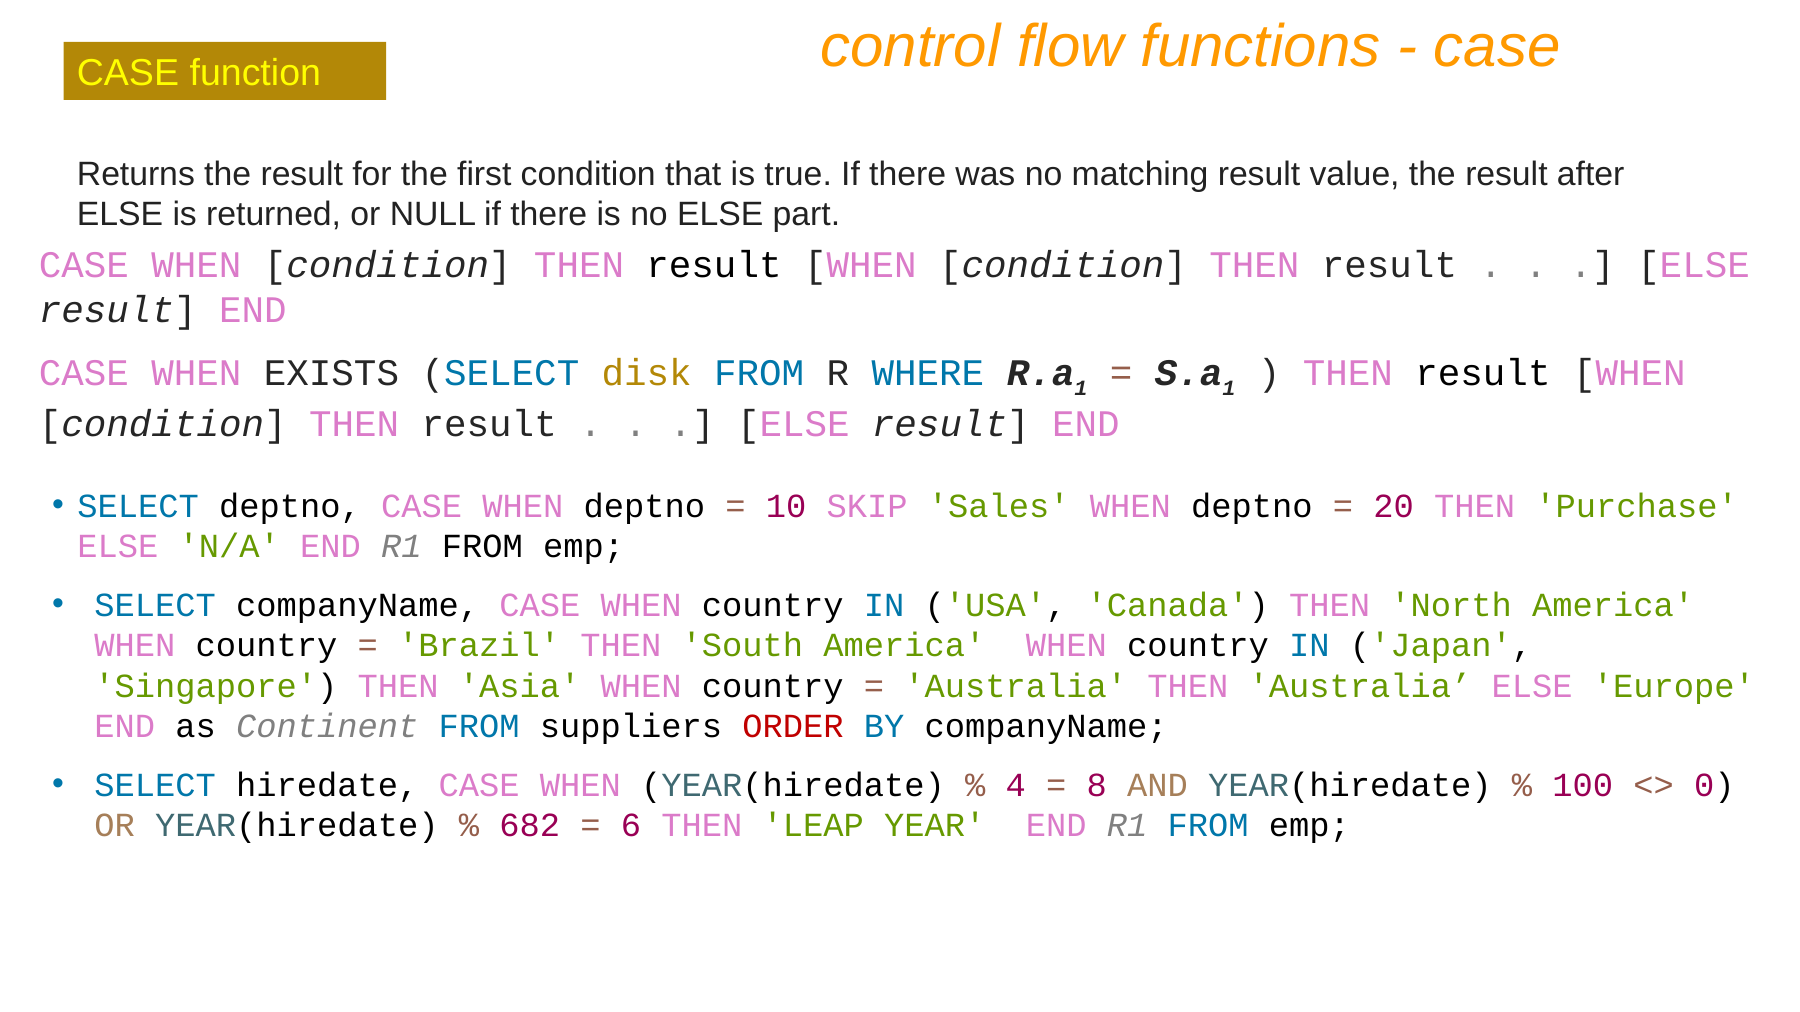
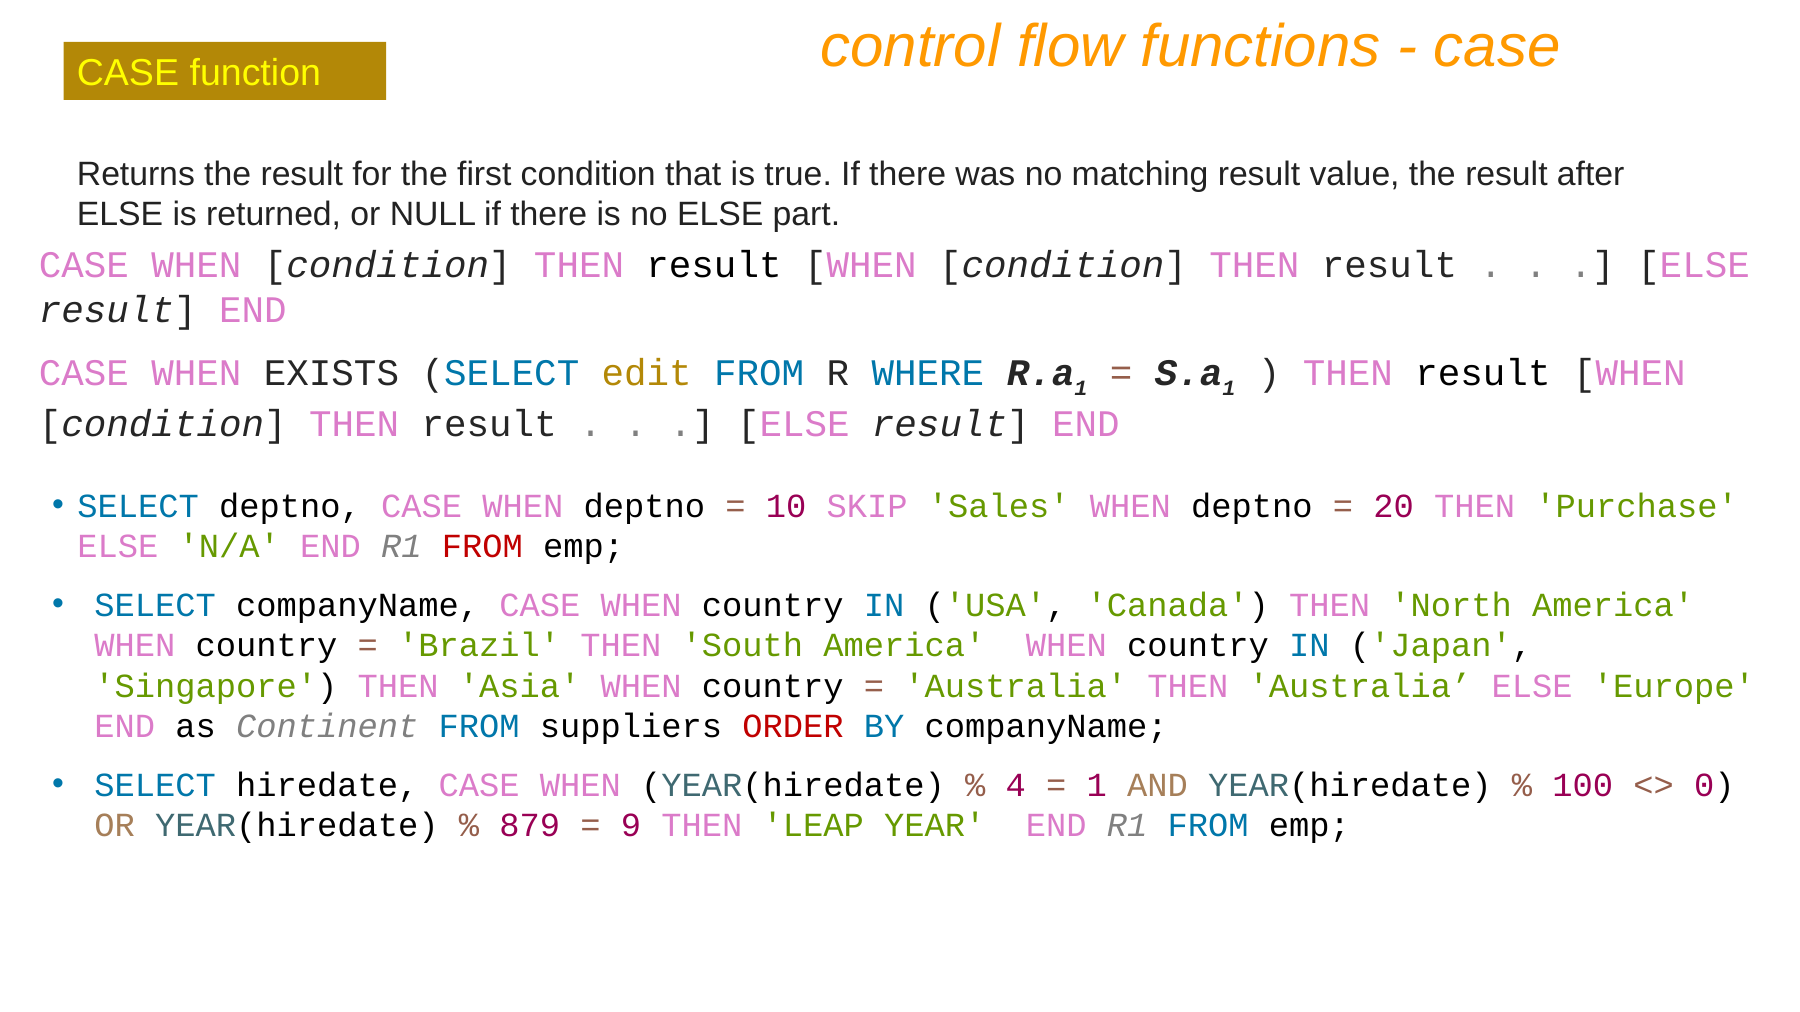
disk: disk -> edit
FROM at (482, 547) colour: black -> red
8 at (1097, 785): 8 -> 1
682: 682 -> 879
6: 6 -> 9
